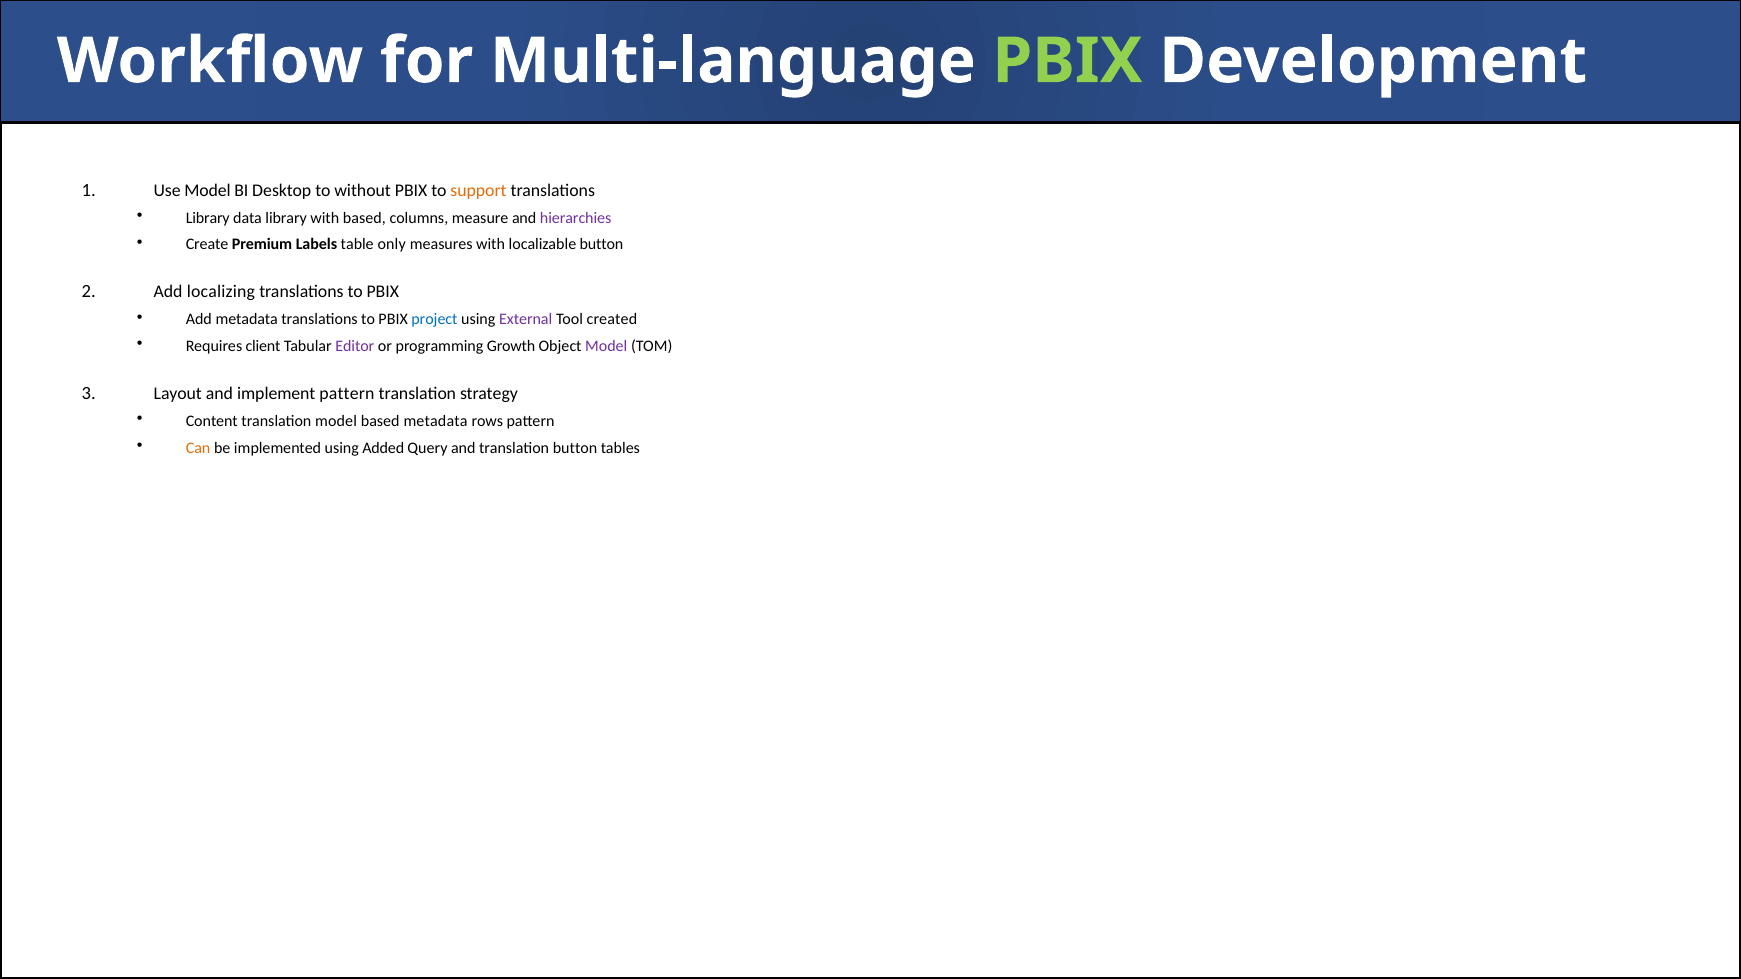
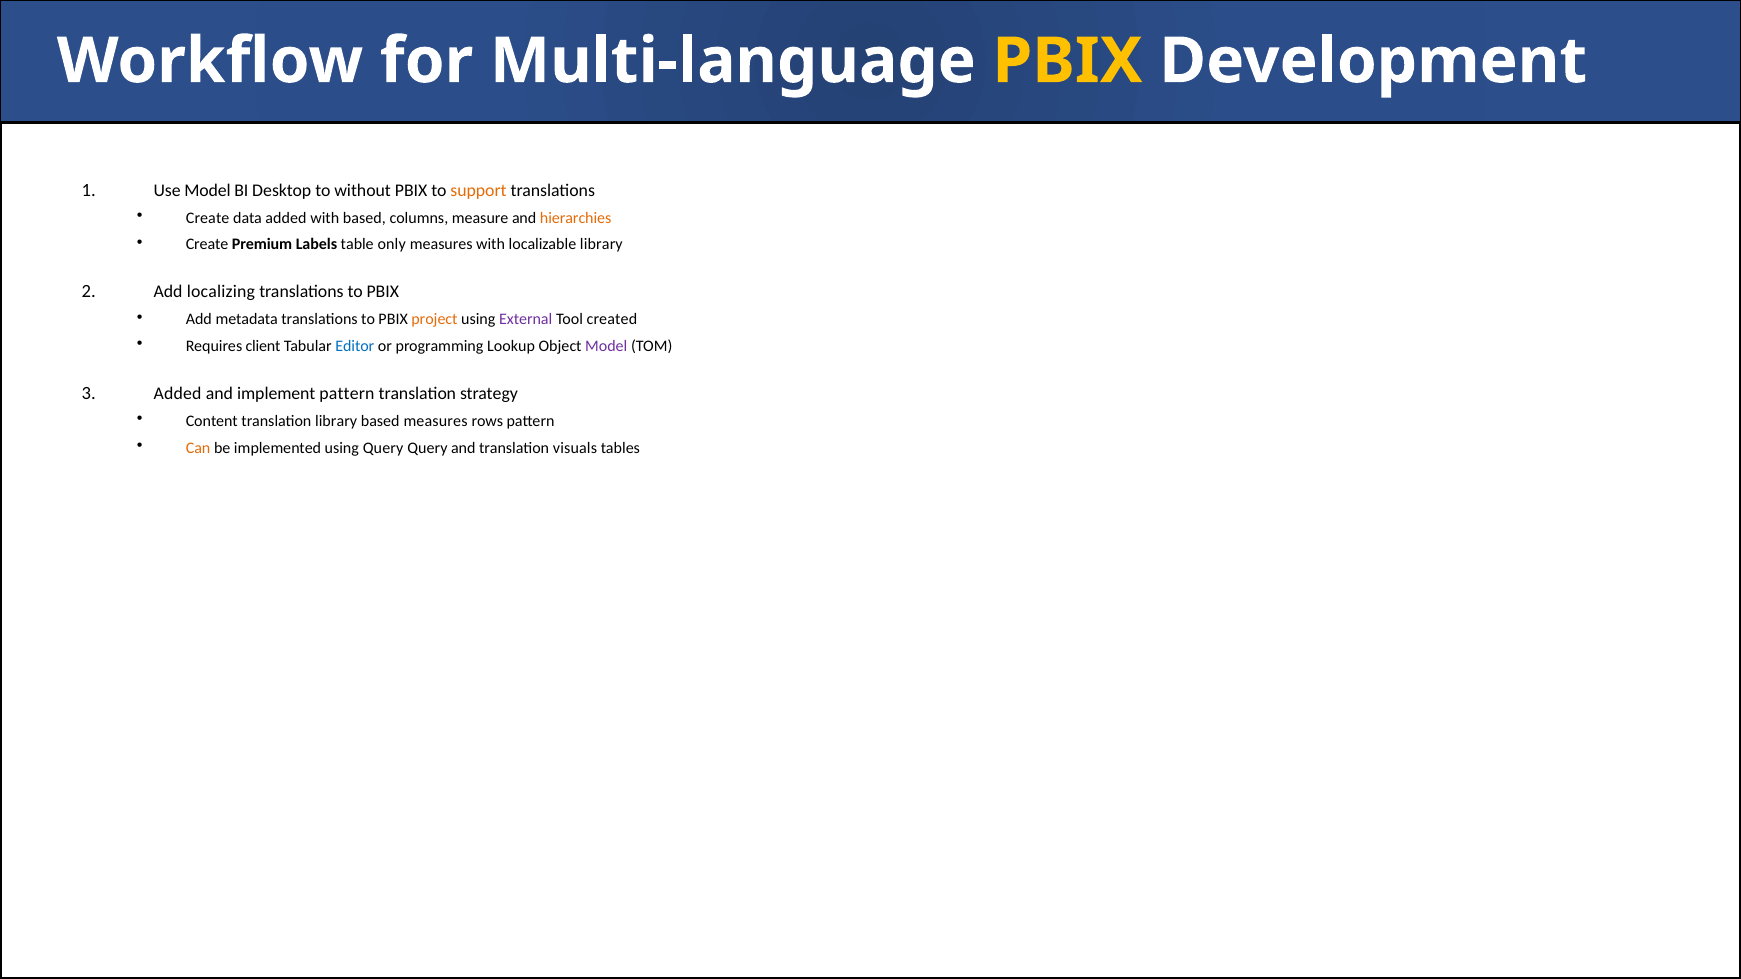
PBIX at (1068, 61) colour: light green -> yellow
Library at (208, 218): Library -> Create
data library: library -> added
hierarchies colour: purple -> orange
localizable button: button -> library
project colour: blue -> orange
Editor colour: purple -> blue
Growth: Growth -> Lookup
Layout at (178, 394): Layout -> Added
translation model: model -> library
based metadata: metadata -> measures
using Added: Added -> Query
translation button: button -> visuals
